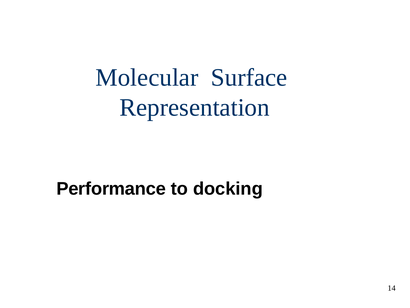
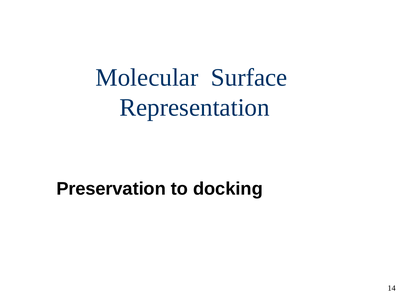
Performance: Performance -> Preservation
